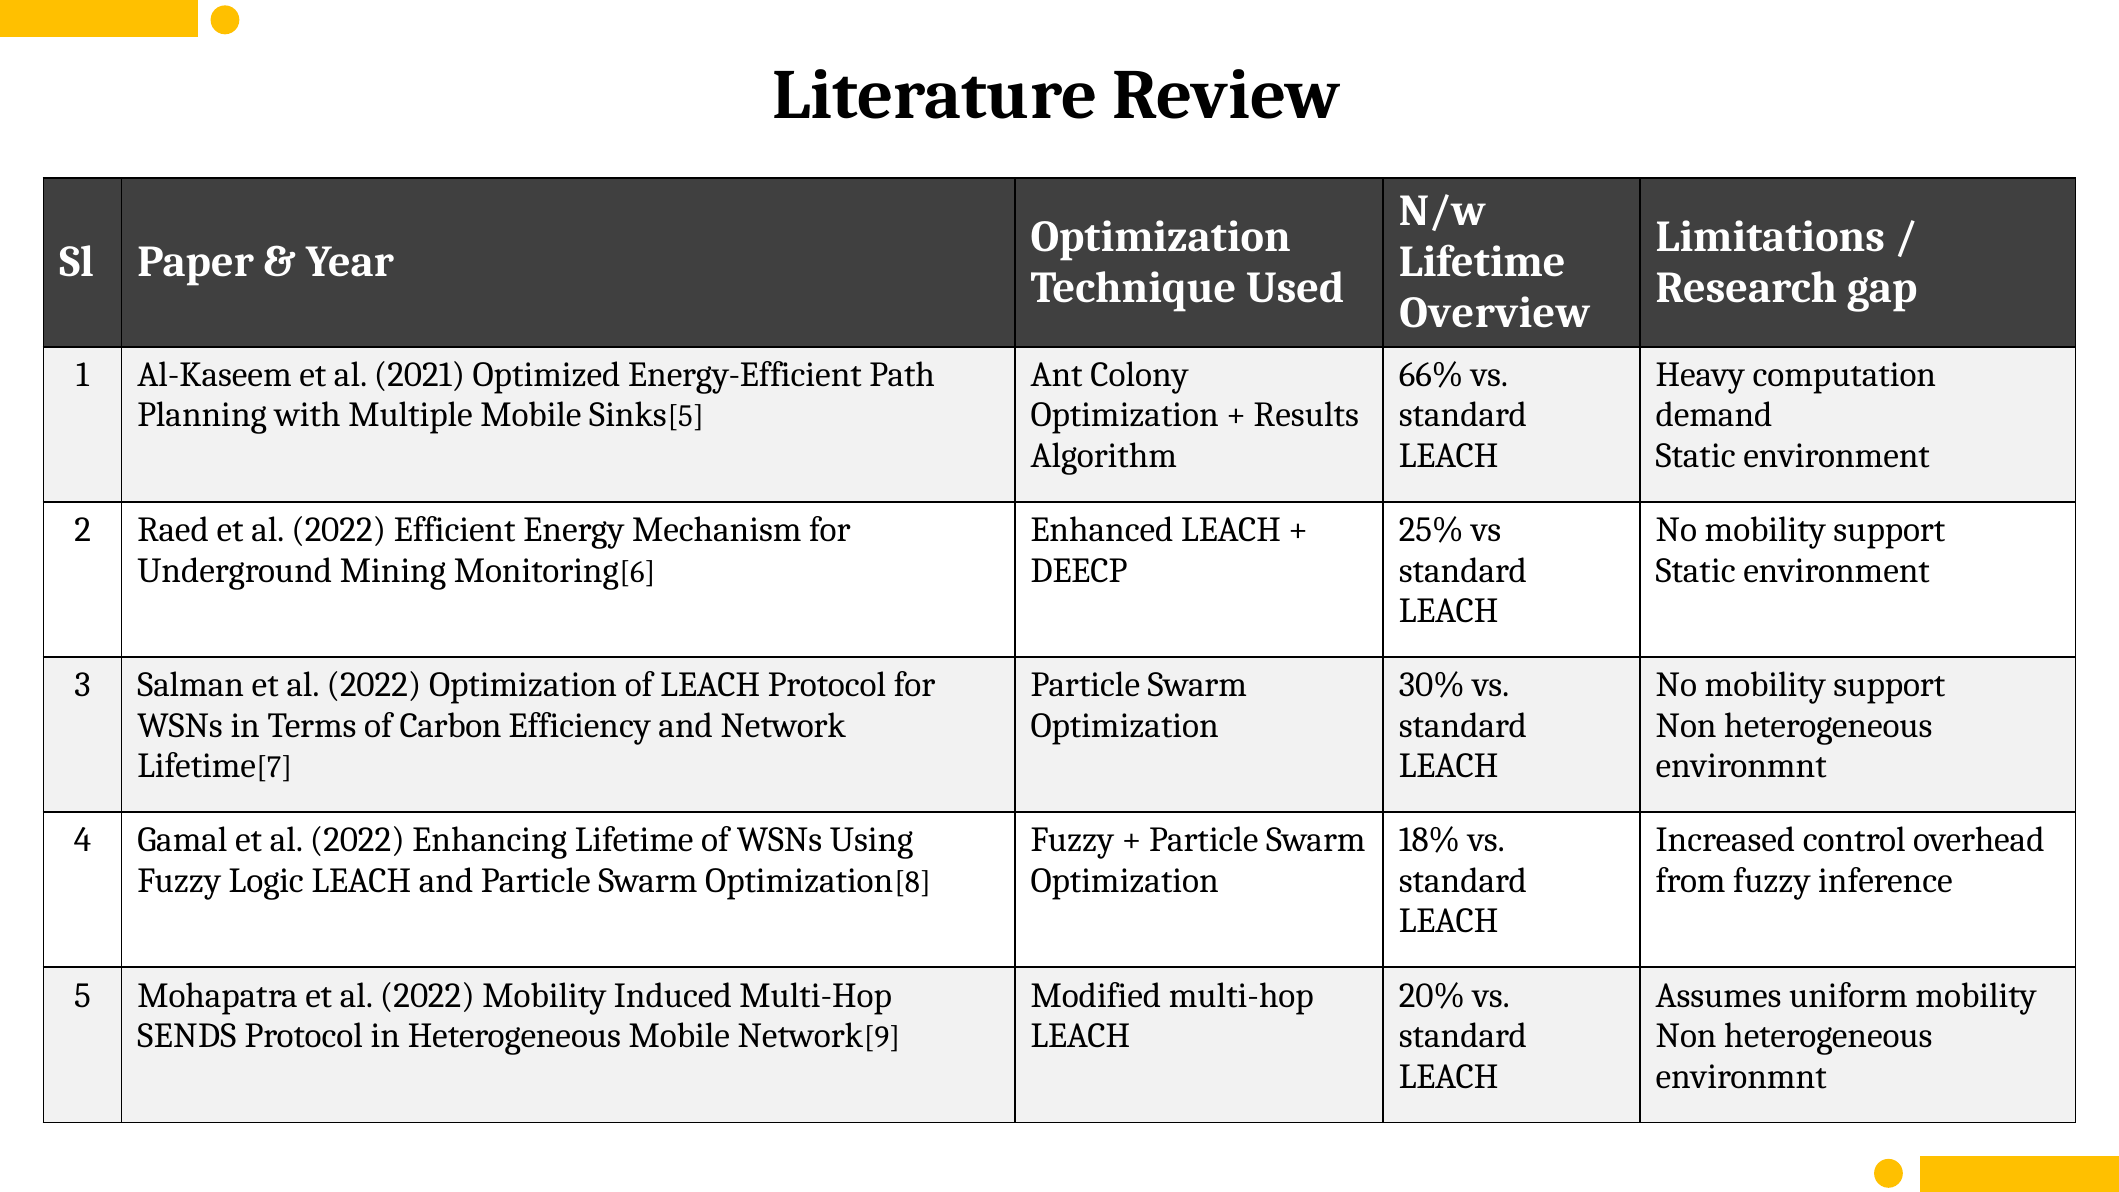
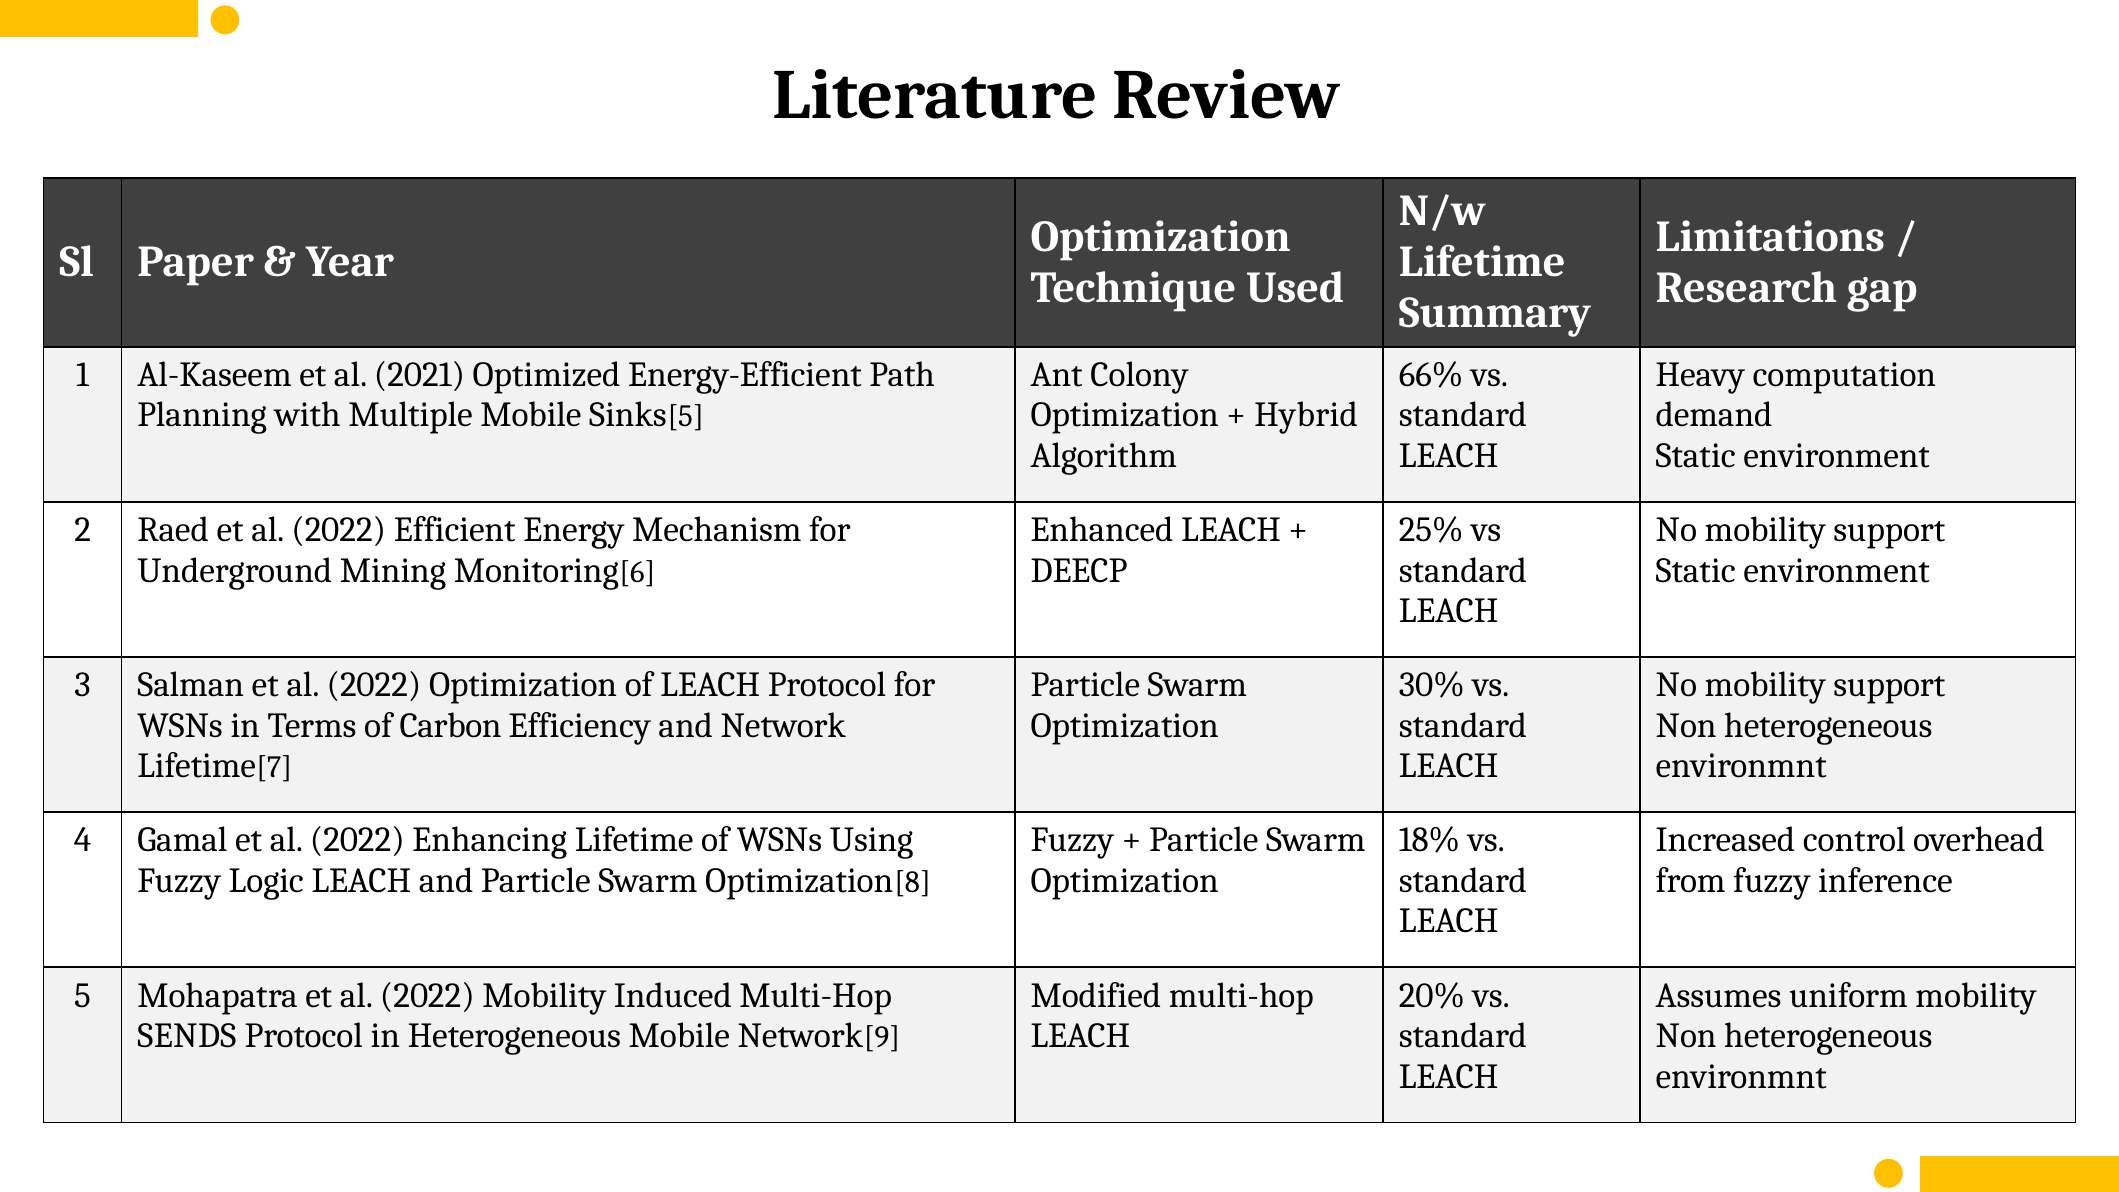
Overview: Overview -> Summary
Results: Results -> Hybrid
